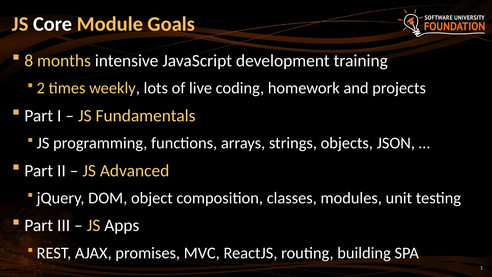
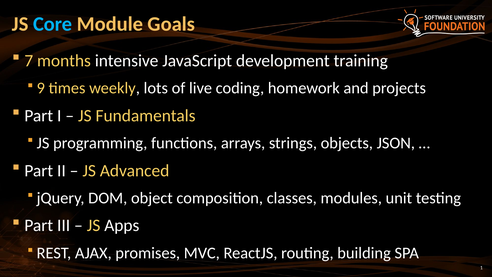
Core colour: white -> light blue
8: 8 -> 7
2: 2 -> 9
